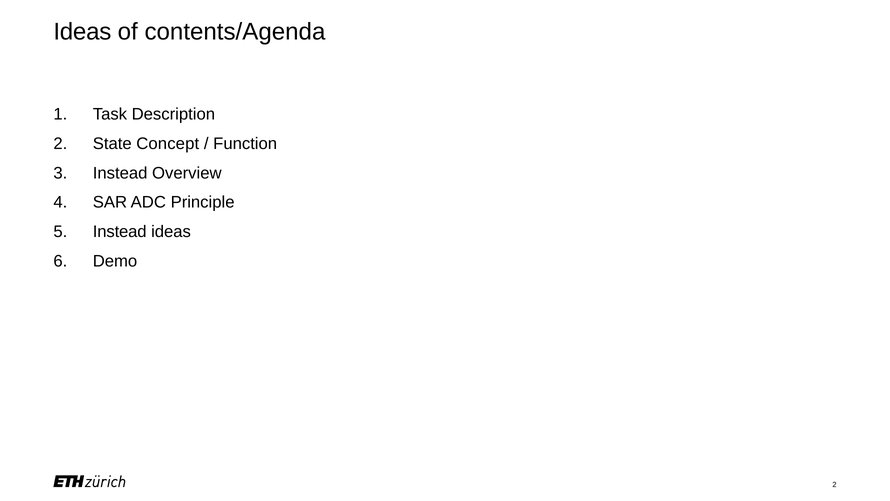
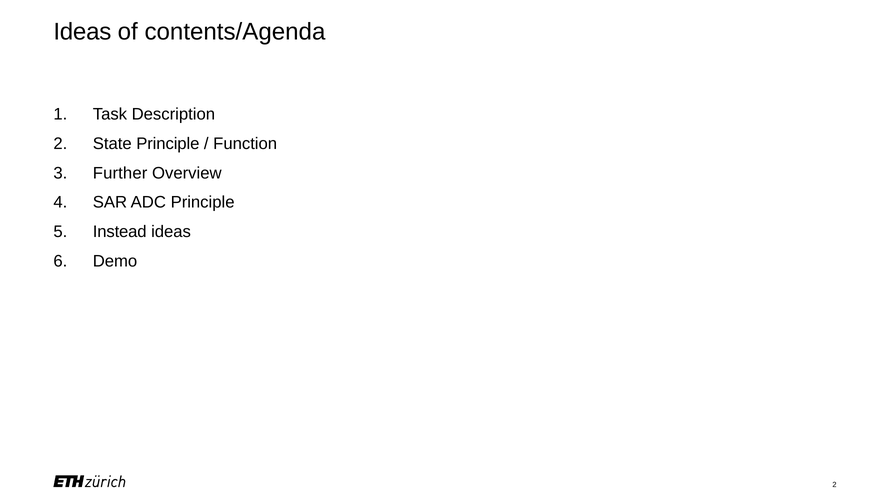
State Concept: Concept -> Principle
Instead at (120, 173): Instead -> Further
